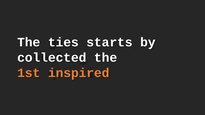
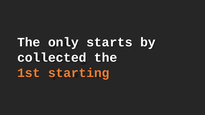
ties: ties -> only
inspired: inspired -> starting
